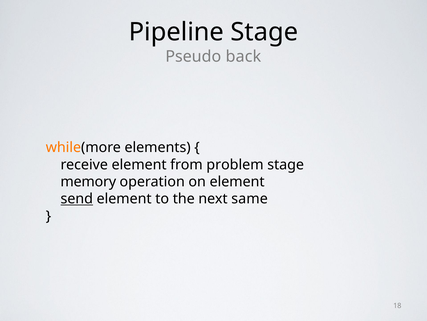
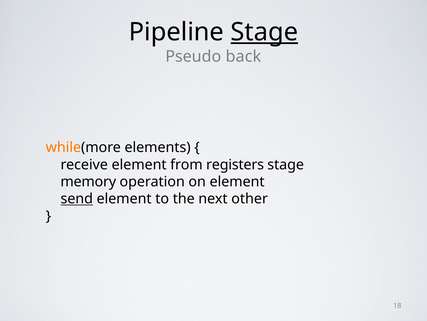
Stage at (264, 32) underline: none -> present
problem: problem -> registers
same: same -> other
